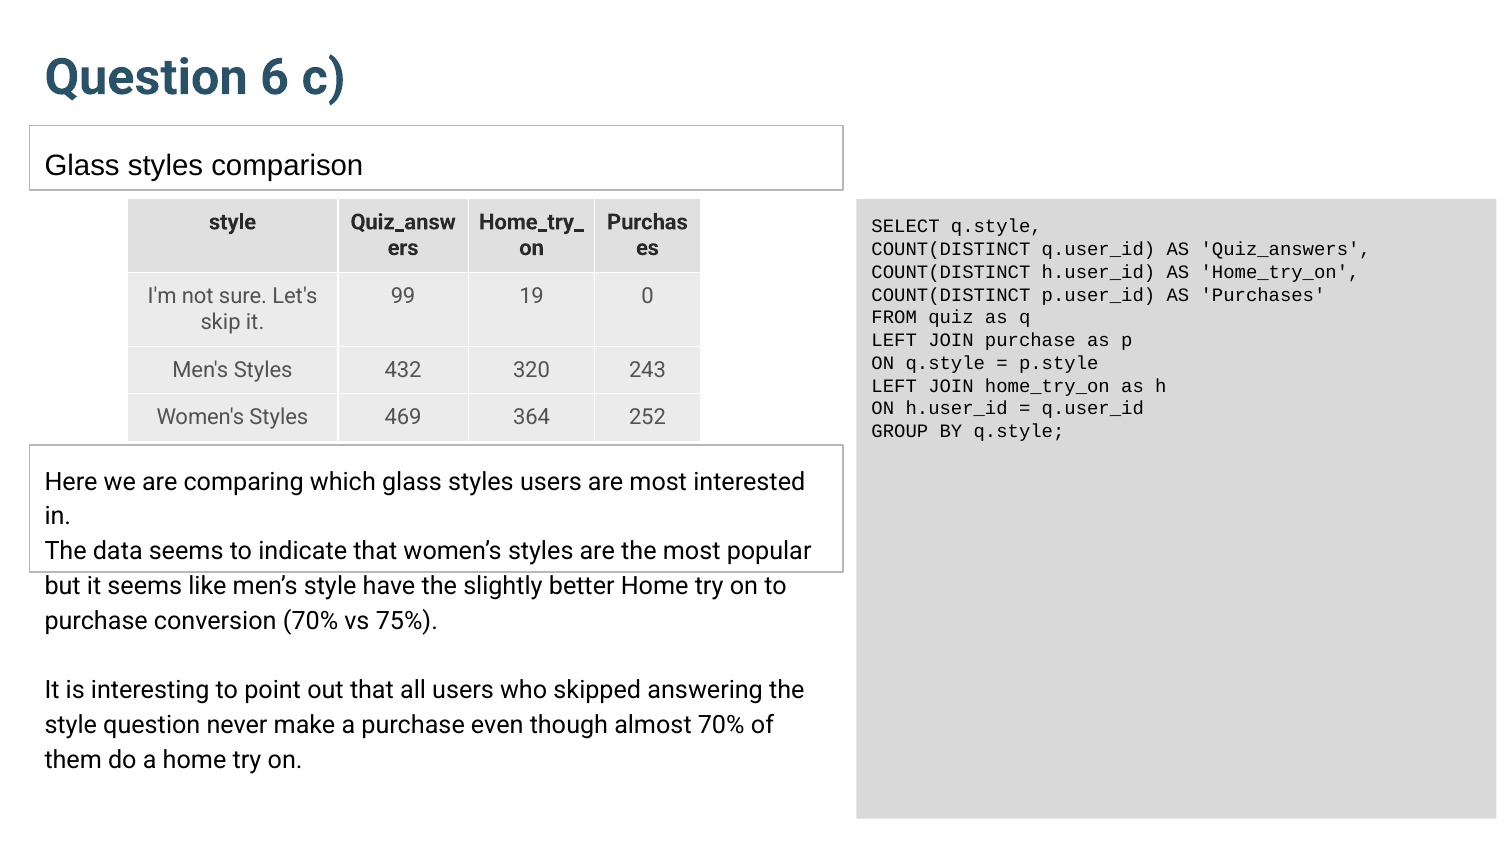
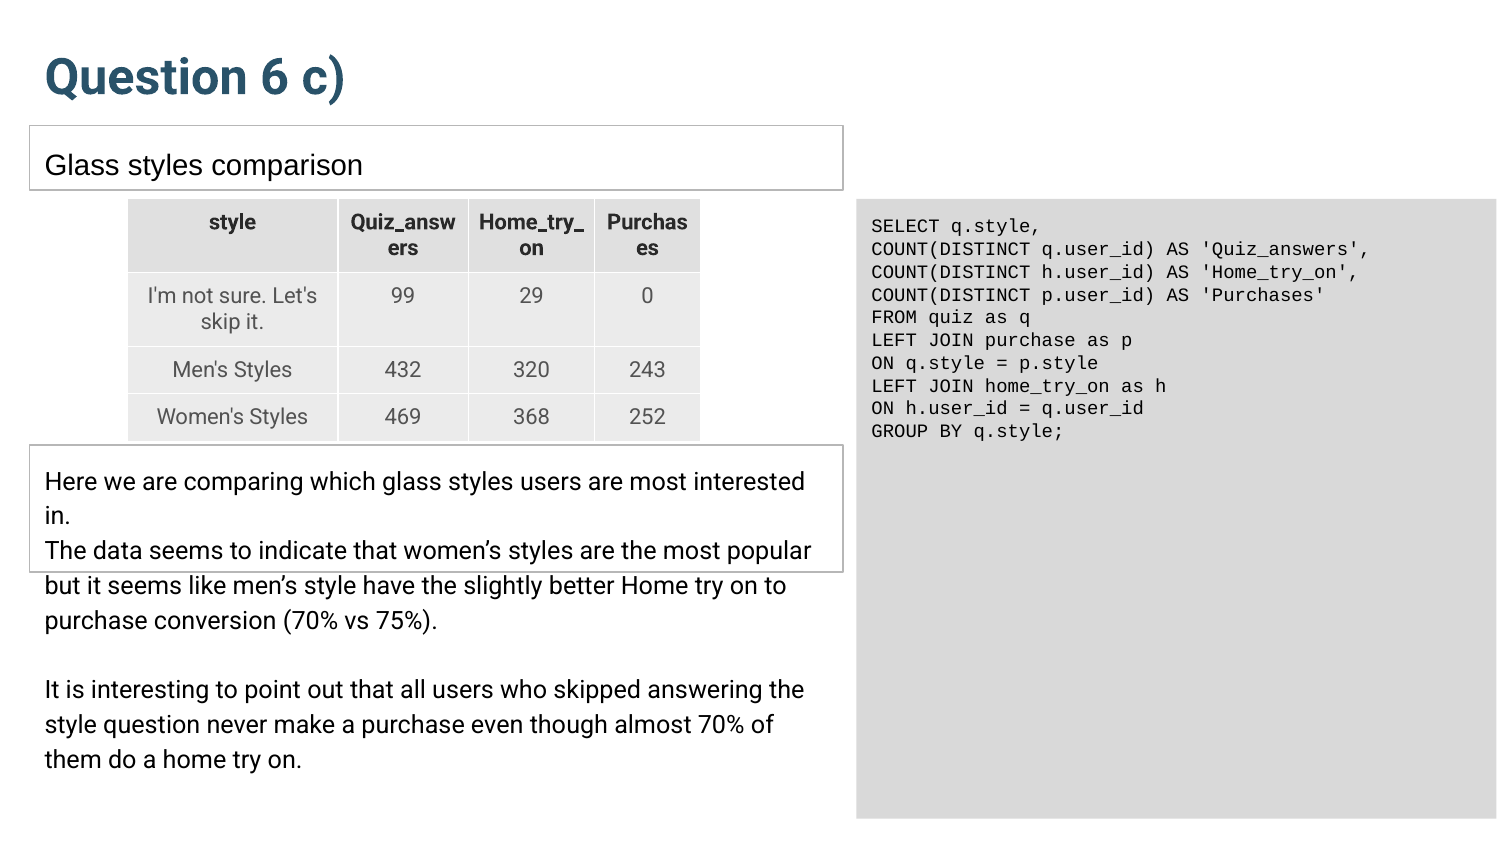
19: 19 -> 29
364: 364 -> 368
